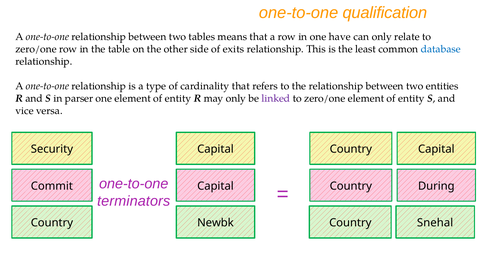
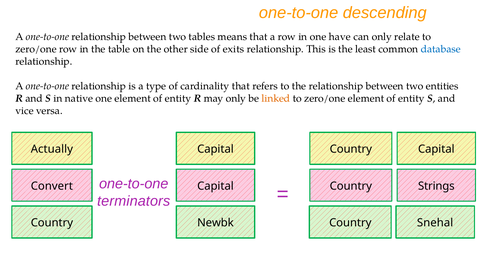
qualification: qualification -> descending
parser: parser -> native
linked colour: purple -> orange
Security: Security -> Actually
Commit: Commit -> Convert
During: During -> Strings
